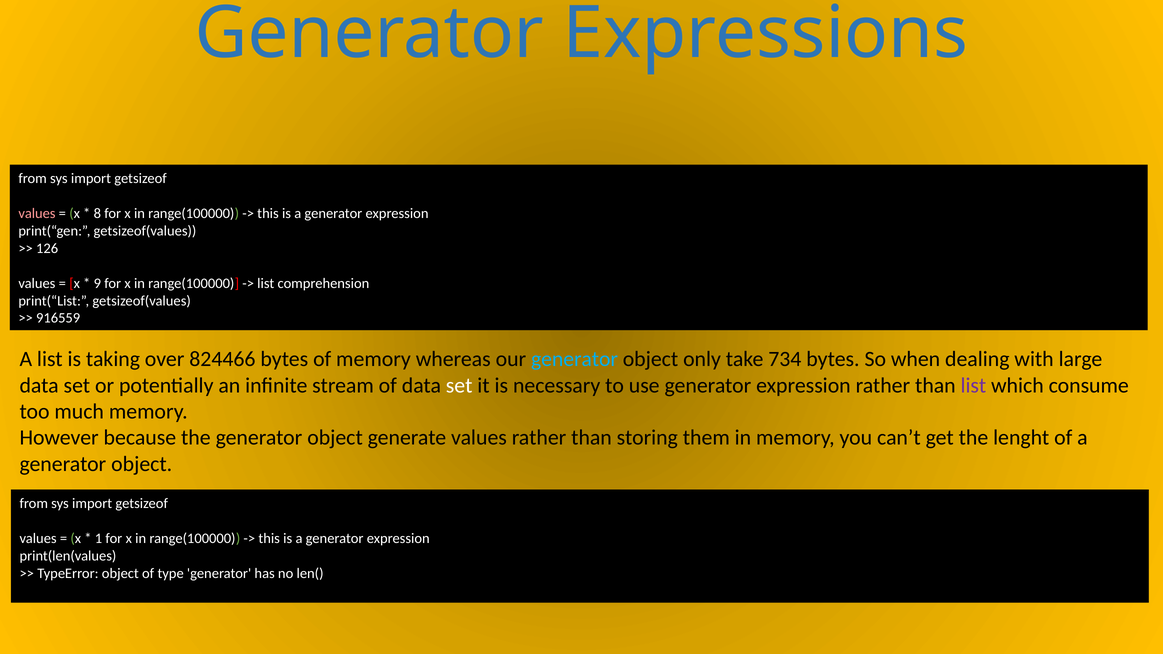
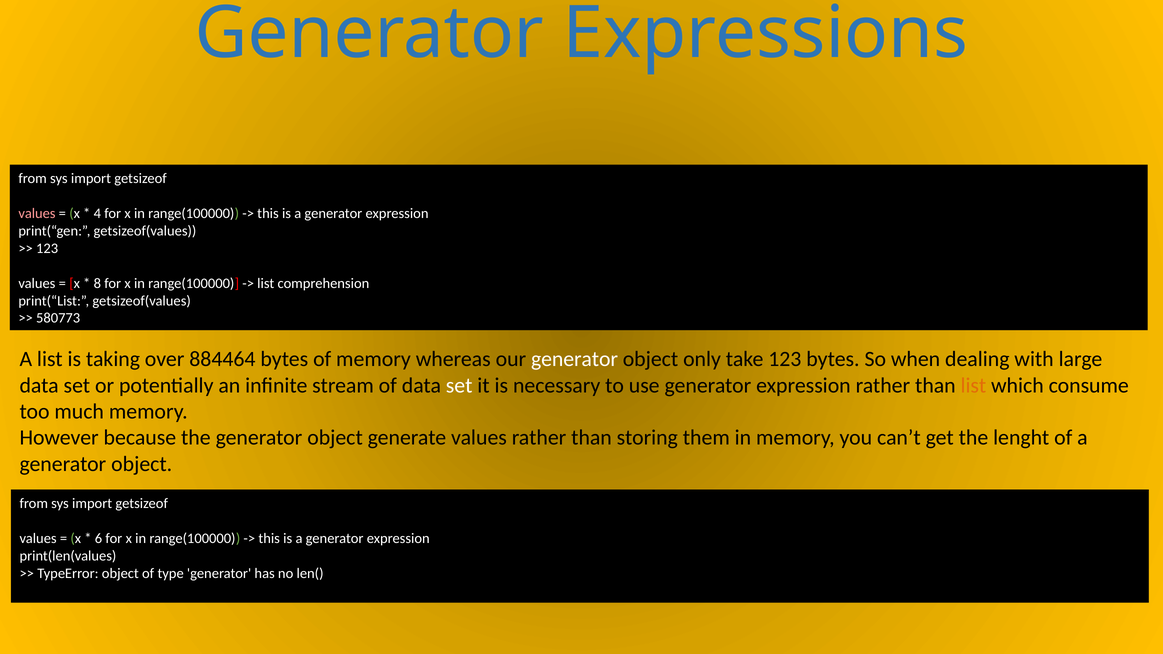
8: 8 -> 4
126 at (47, 248): 126 -> 123
9: 9 -> 8
916559: 916559 -> 580773
824466: 824466 -> 884464
generator at (575, 359) colour: light blue -> white
take 734: 734 -> 123
list at (973, 385) colour: purple -> orange
1: 1 -> 6
